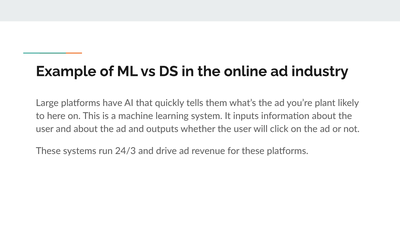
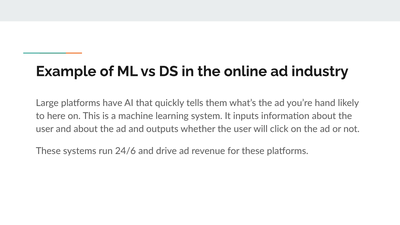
plant: plant -> hand
24/3: 24/3 -> 24/6
